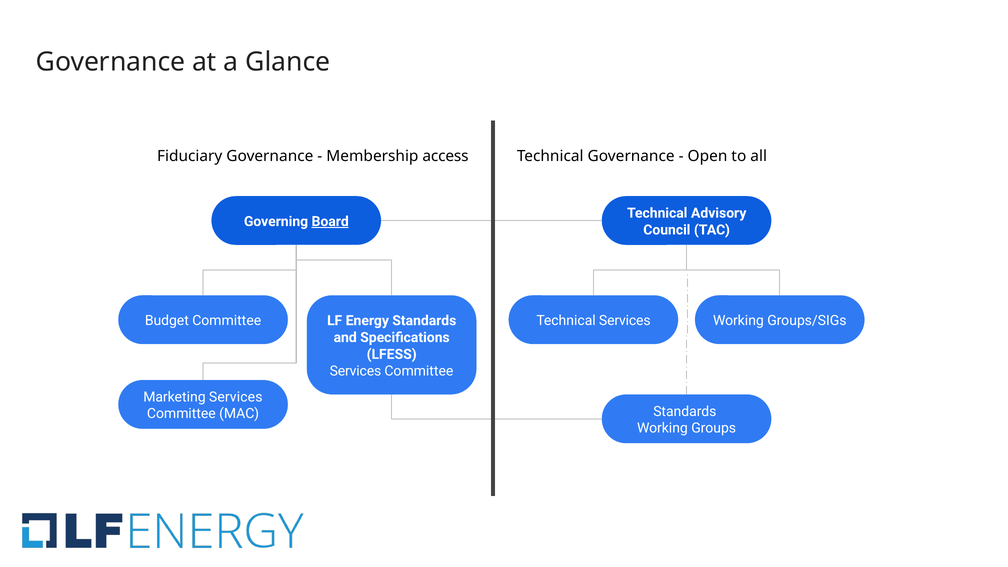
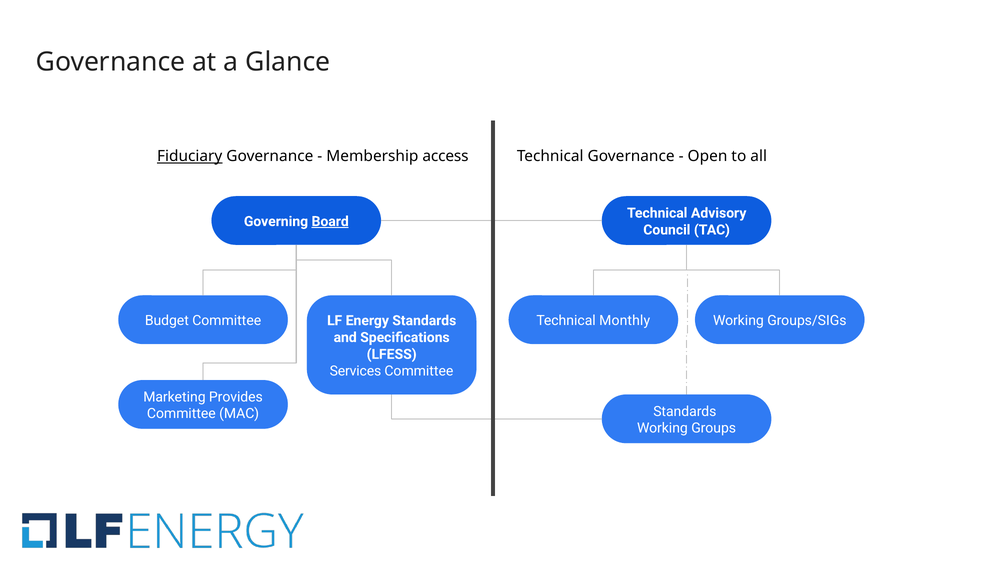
Fiduciary underline: none -> present
Technical Services: Services -> Monthly
Marketing Services: Services -> Provides
